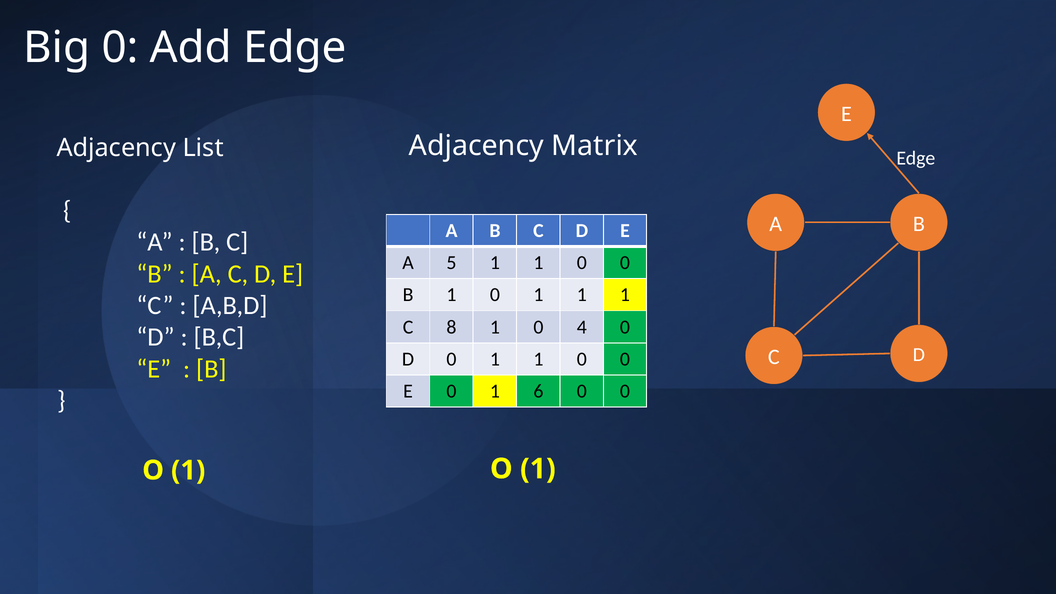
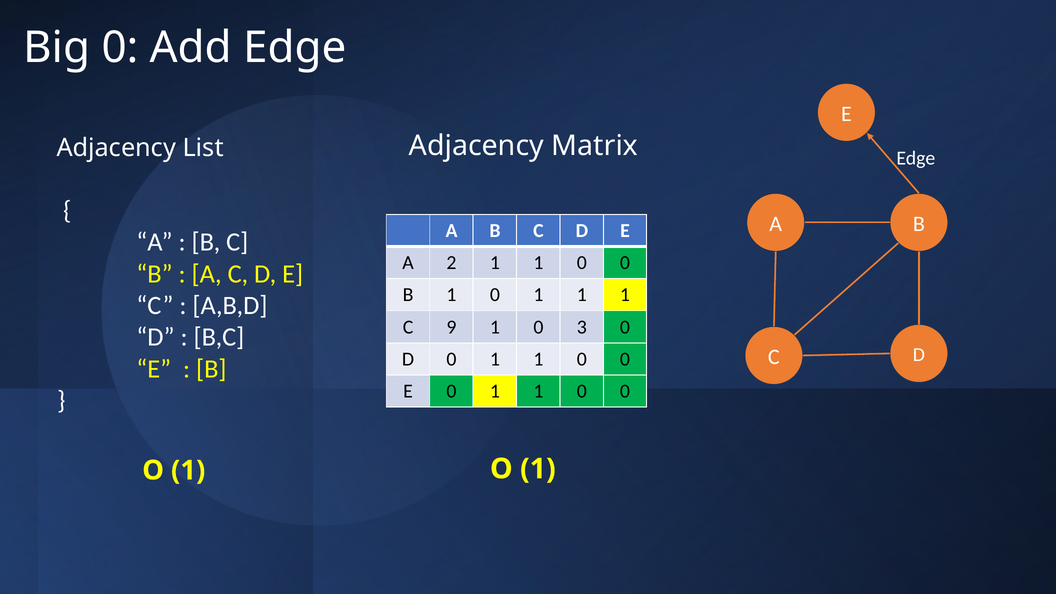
5: 5 -> 2
8: 8 -> 9
4: 4 -> 3
E 0 1 6: 6 -> 1
